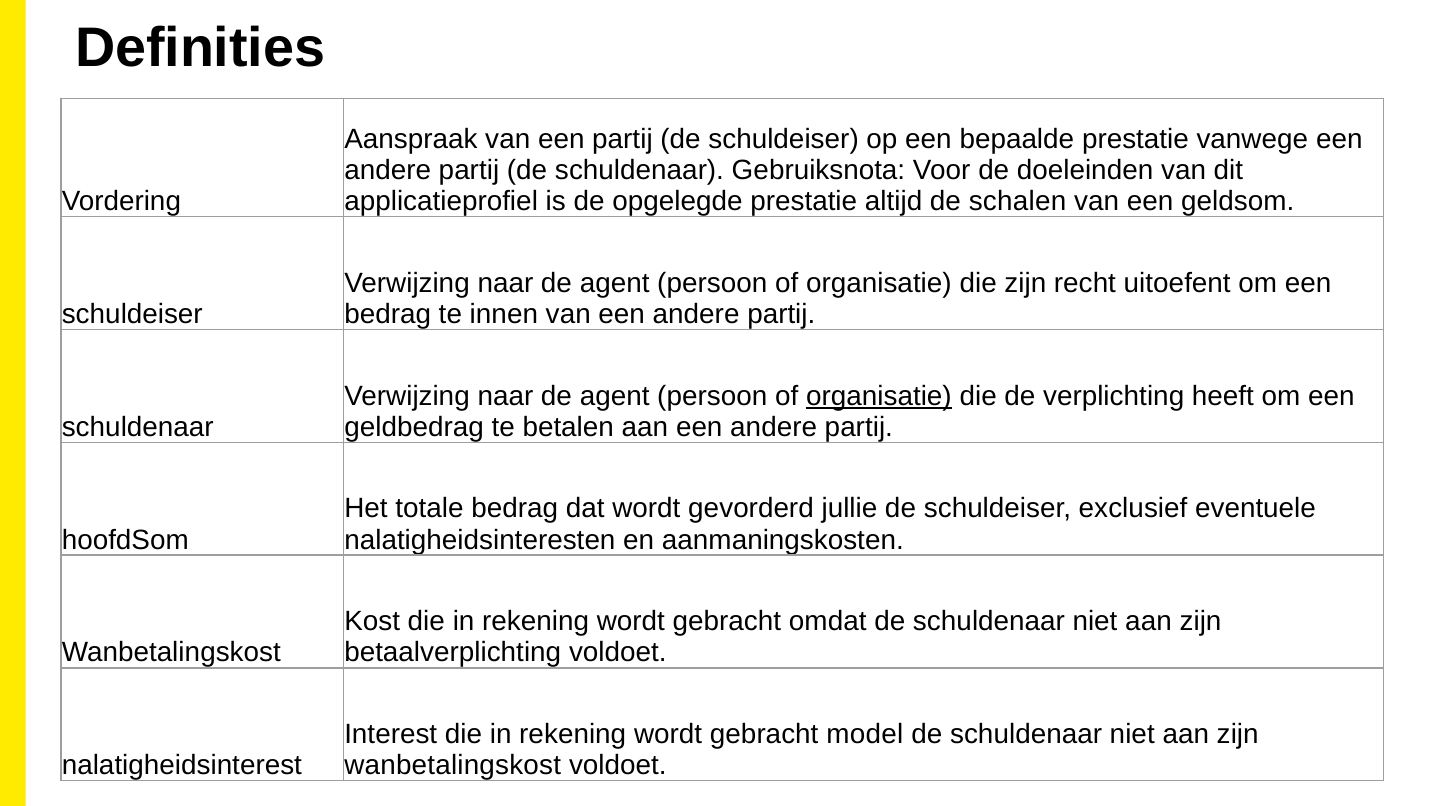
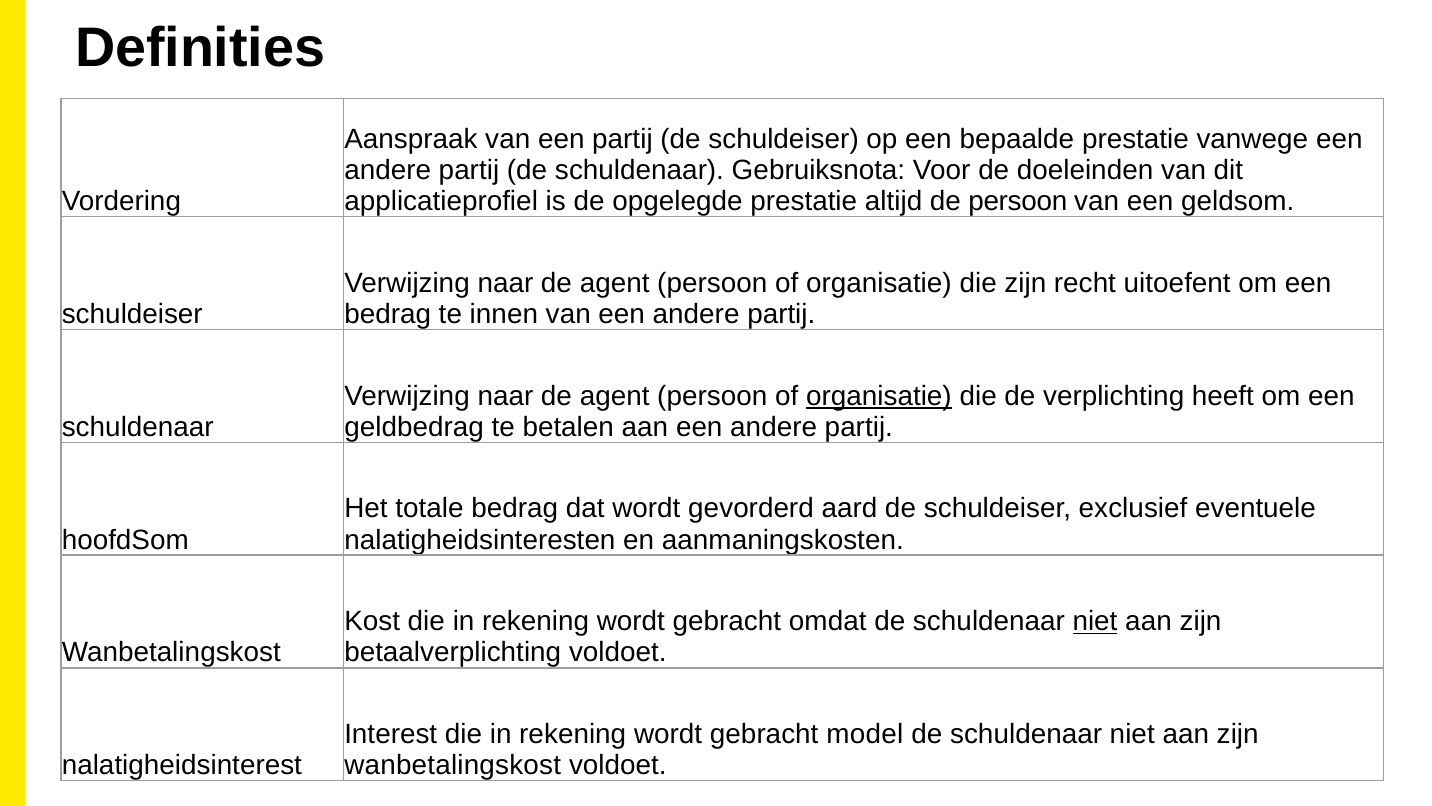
de schalen: schalen -> persoon
jullie: jullie -> aard
niet at (1095, 621) underline: none -> present
